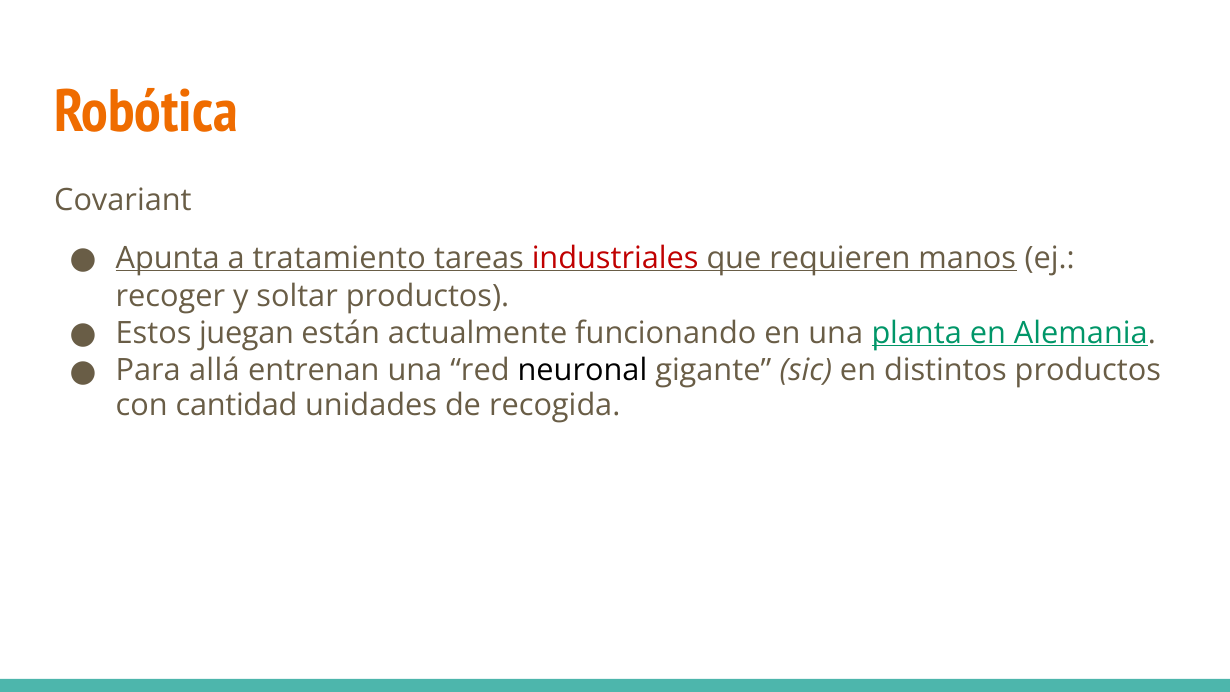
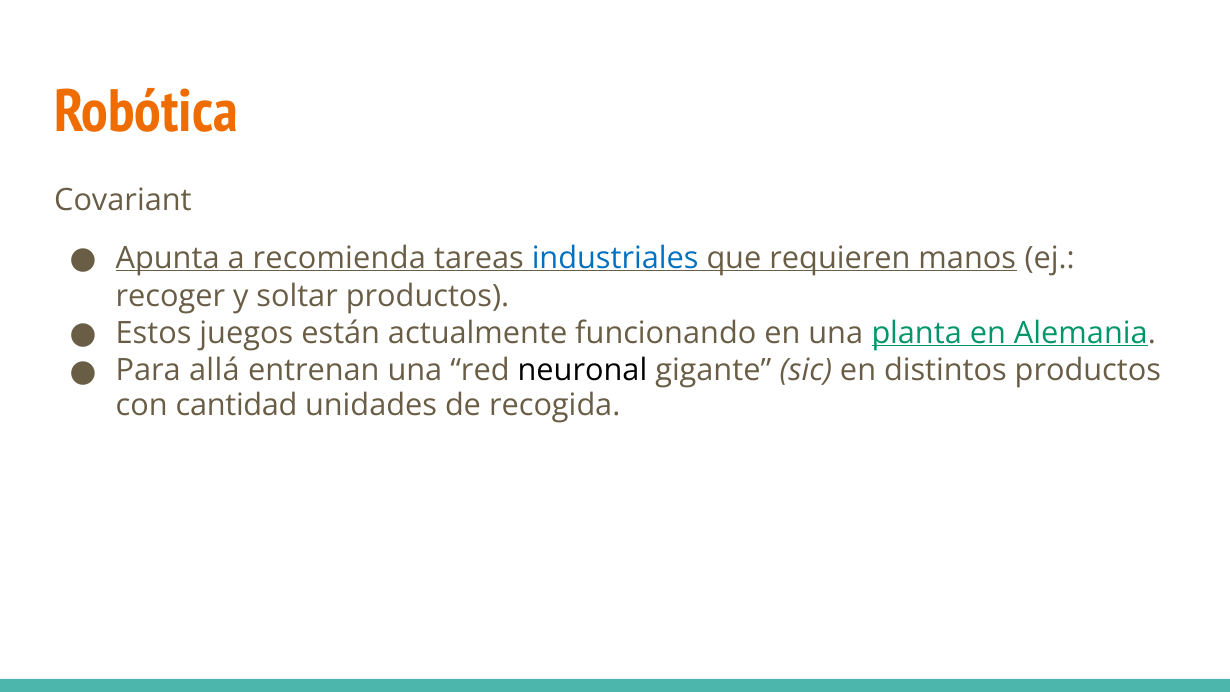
tratamiento: tratamiento -> recomienda
industriales colour: red -> blue
juegan: juegan -> juegos
